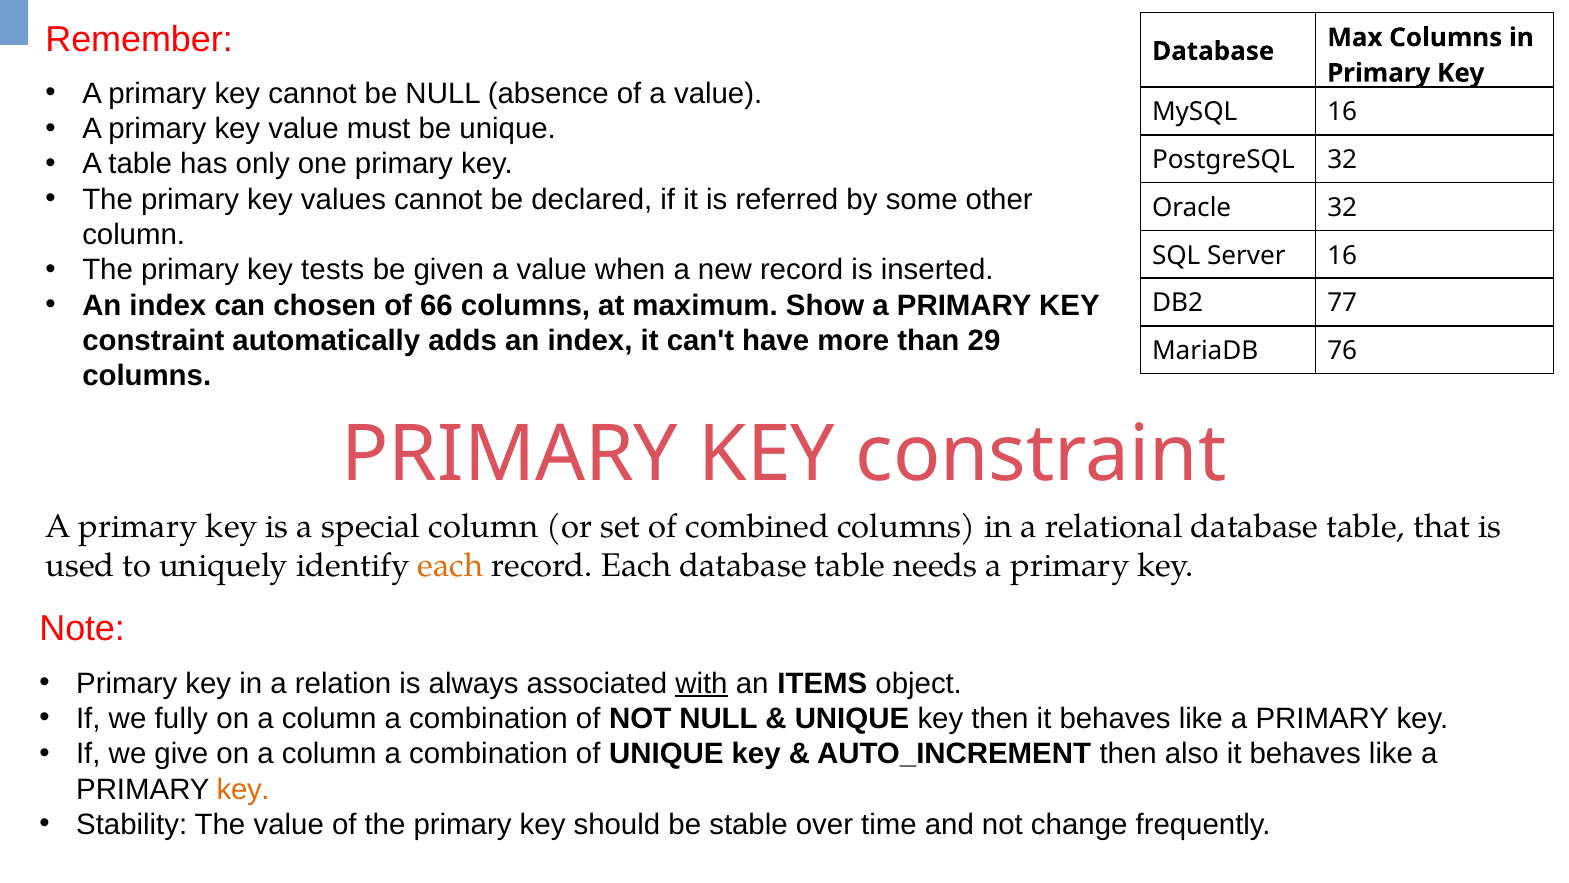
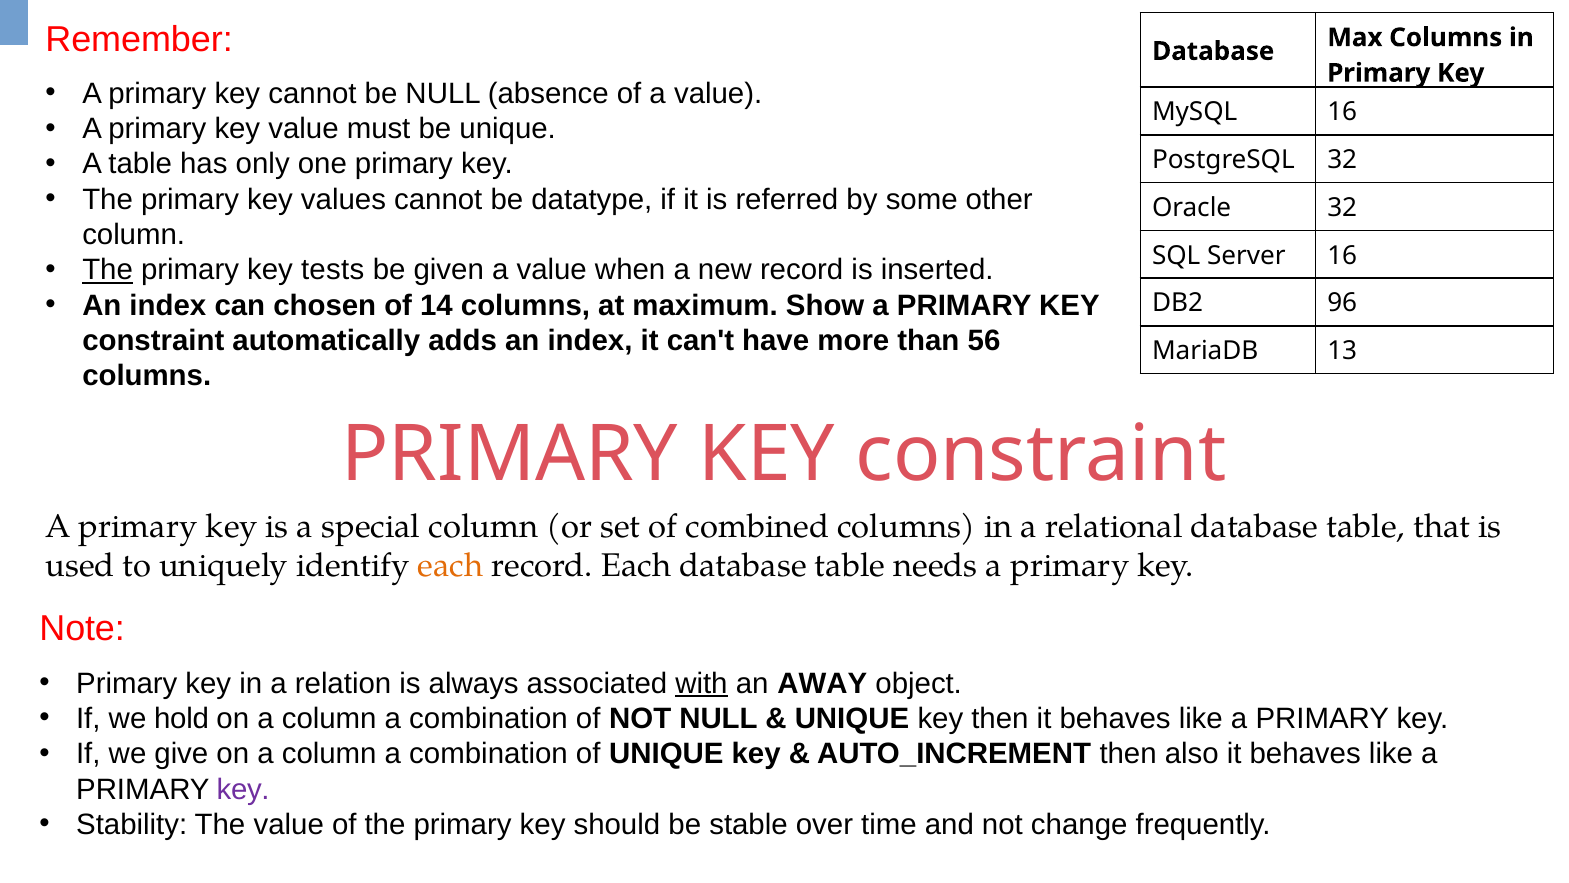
declared: declared -> datatype
The at (108, 270) underline: none -> present
66: 66 -> 14
77: 77 -> 96
29: 29 -> 56
76: 76 -> 13
ITEMS: ITEMS -> AWAY
fully: fully -> hold
key at (243, 789) colour: orange -> purple
